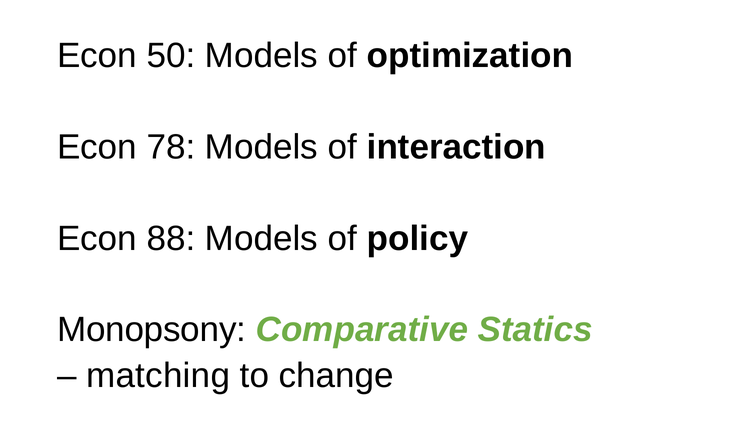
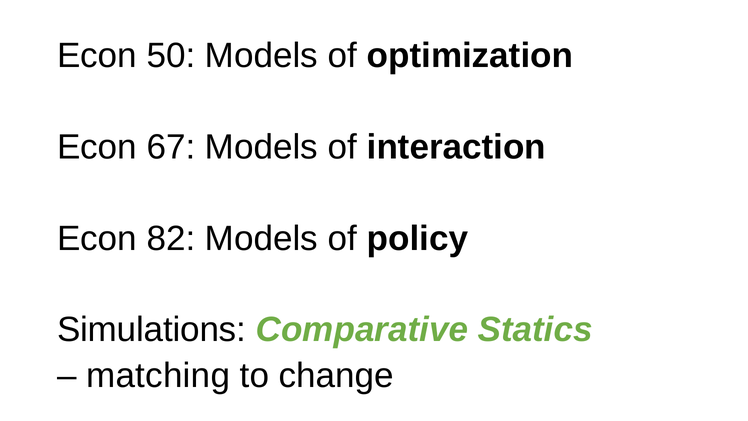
78: 78 -> 67
88: 88 -> 82
Monopsony: Monopsony -> Simulations
